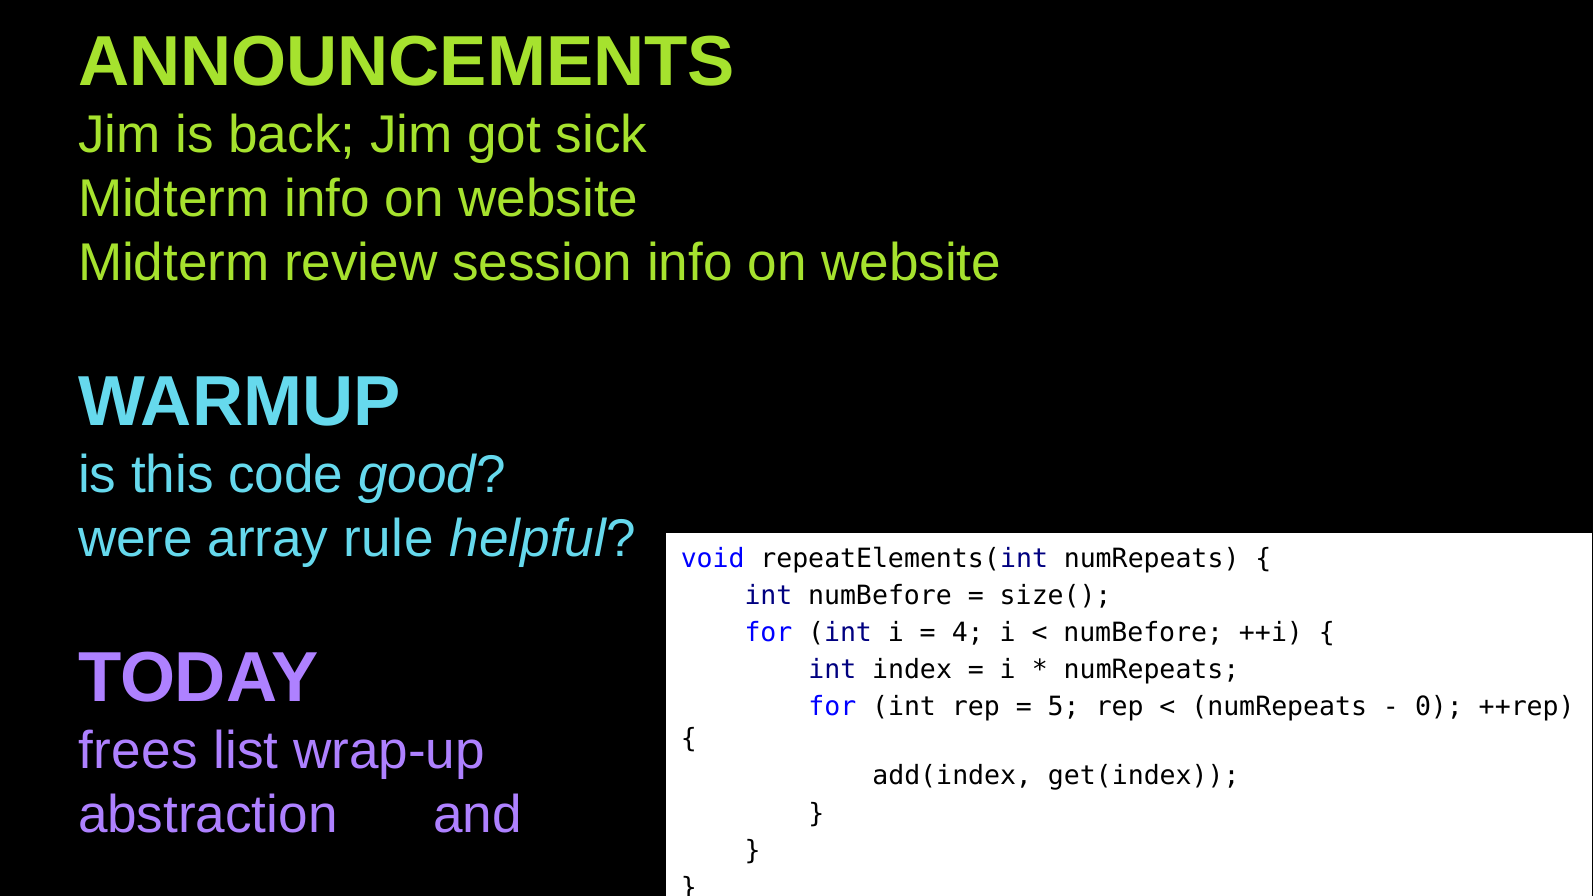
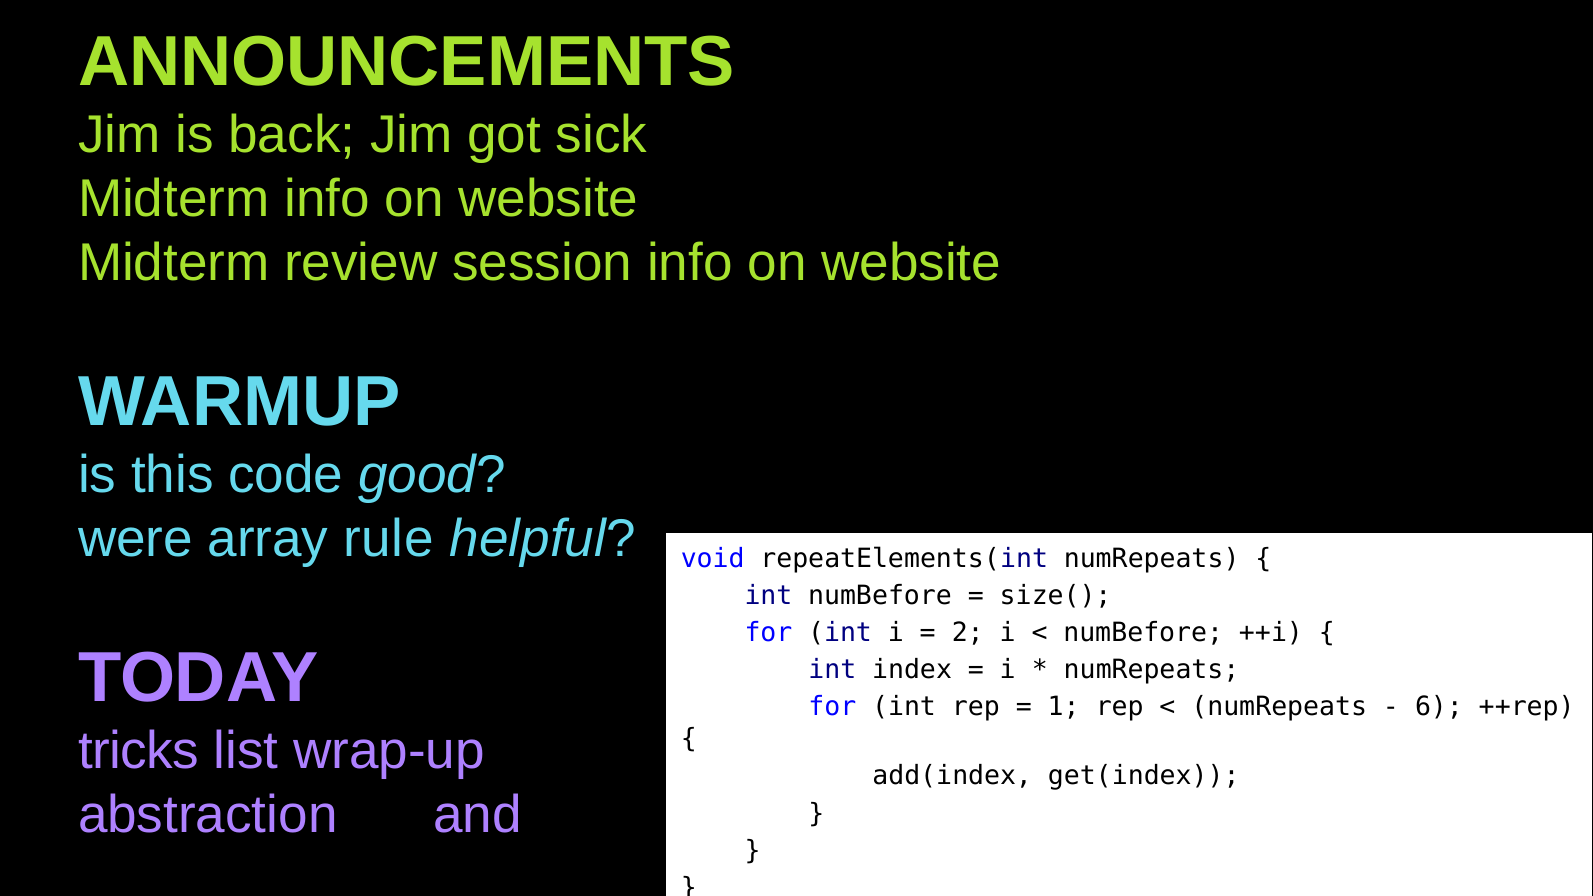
4: 4 -> 2
5: 5 -> 1
0: 0 -> 6
frees: frees -> tricks
